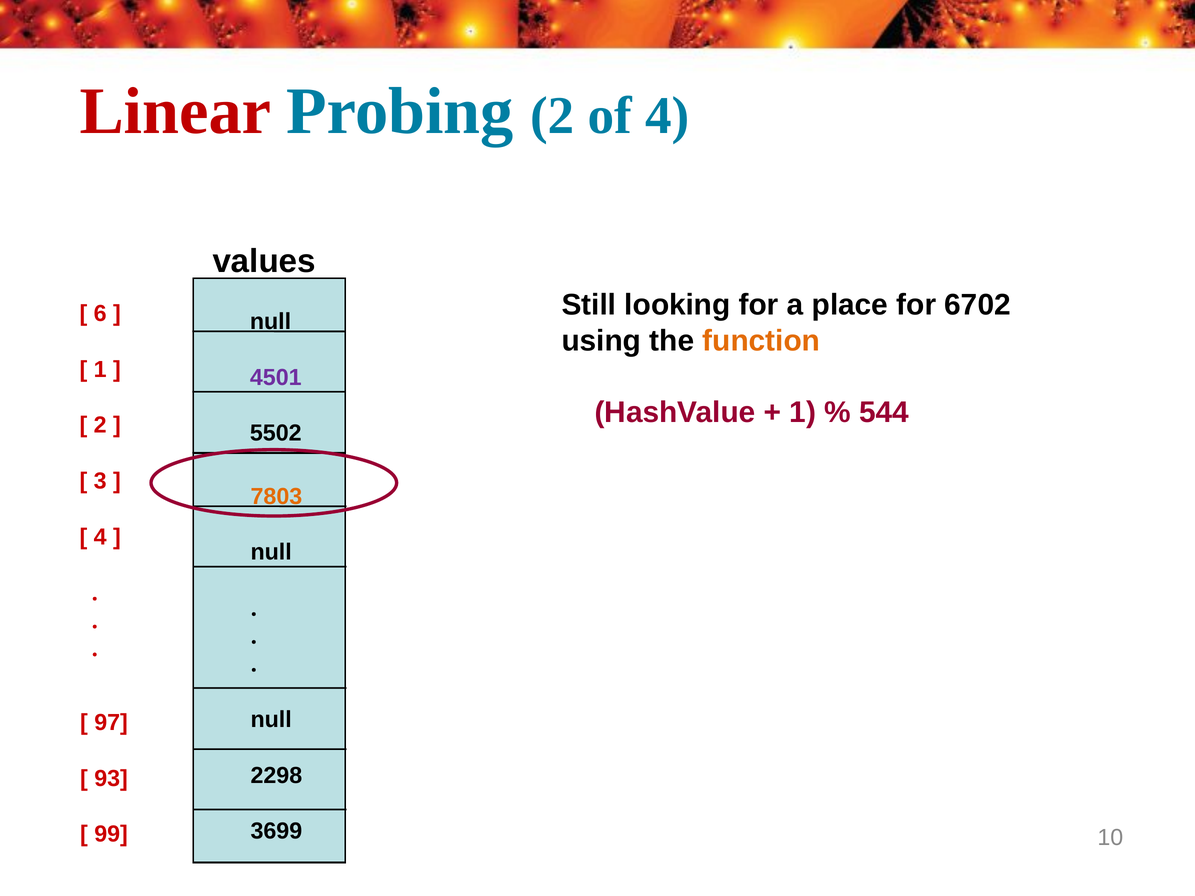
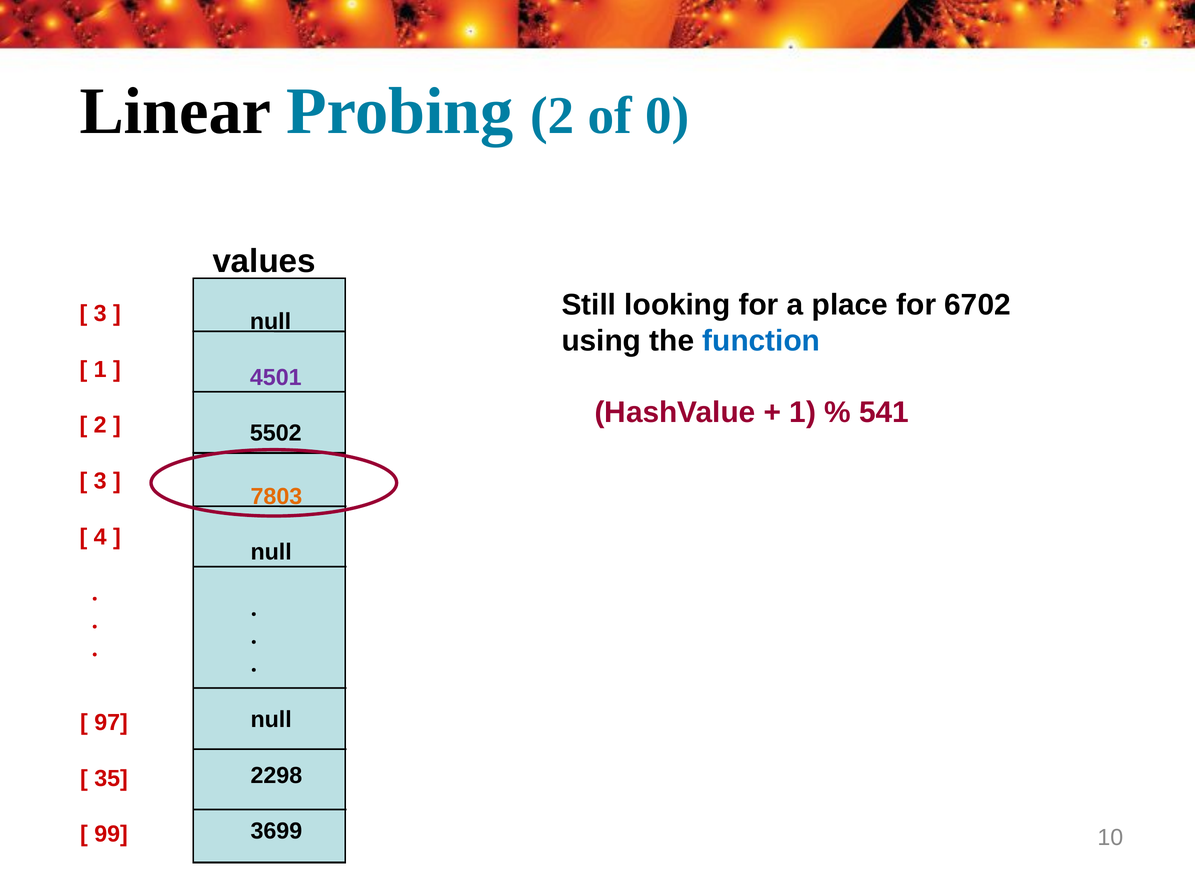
Linear colour: red -> black
of 4: 4 -> 0
6 at (100, 314): 6 -> 3
function colour: orange -> blue
544: 544 -> 541
93: 93 -> 35
